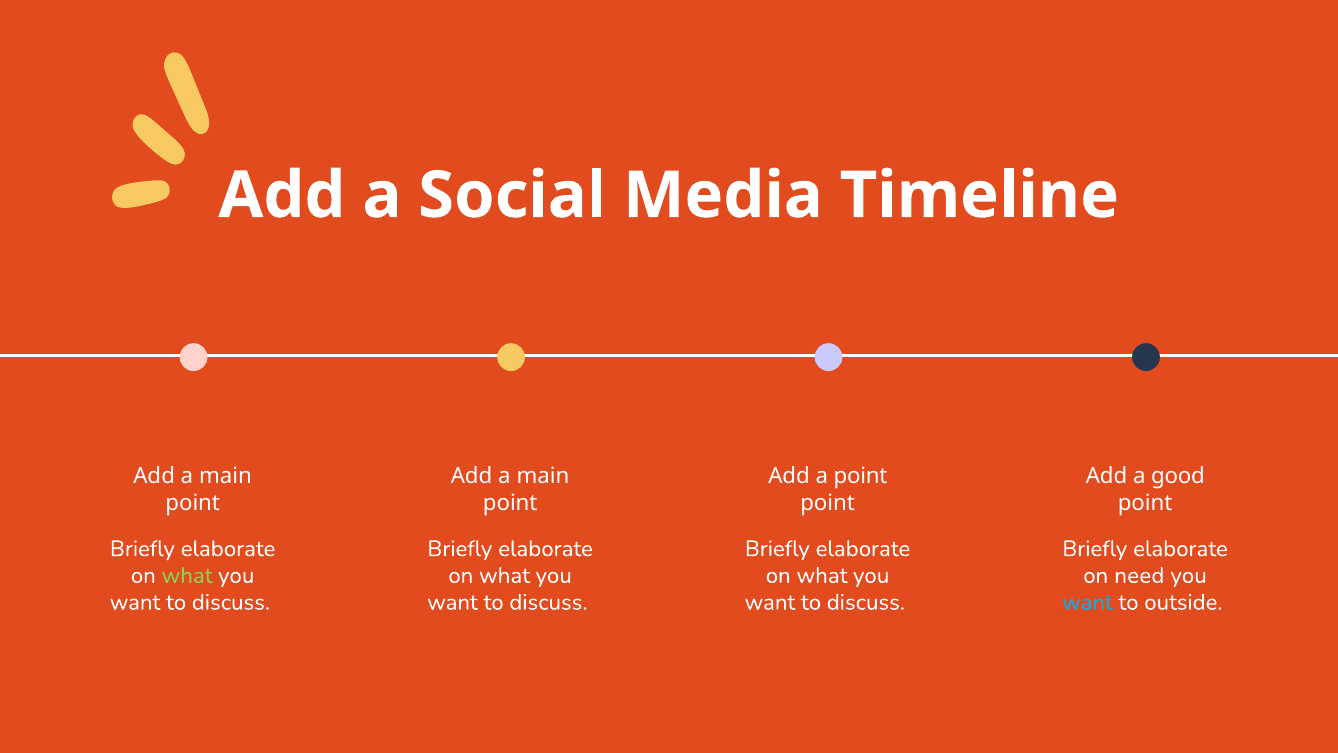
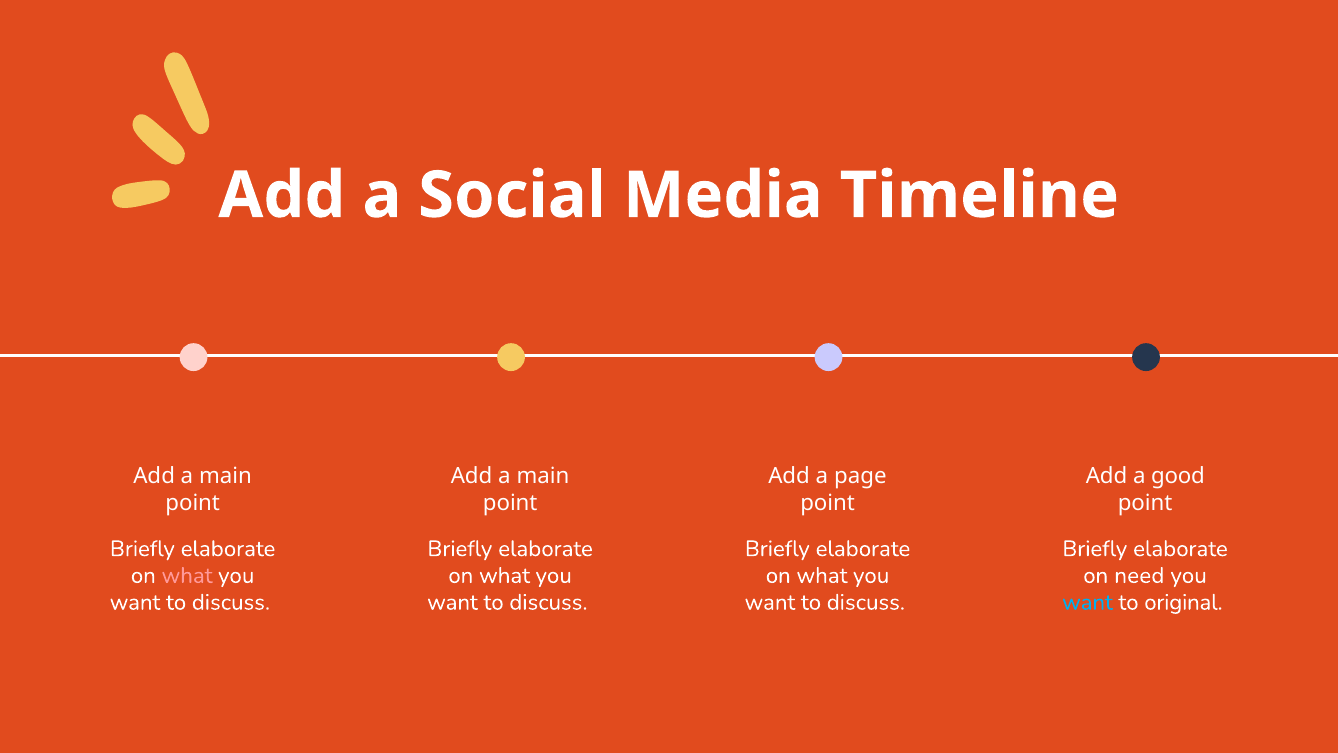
a point: point -> page
what at (187, 575) colour: light green -> pink
outside: outside -> original
